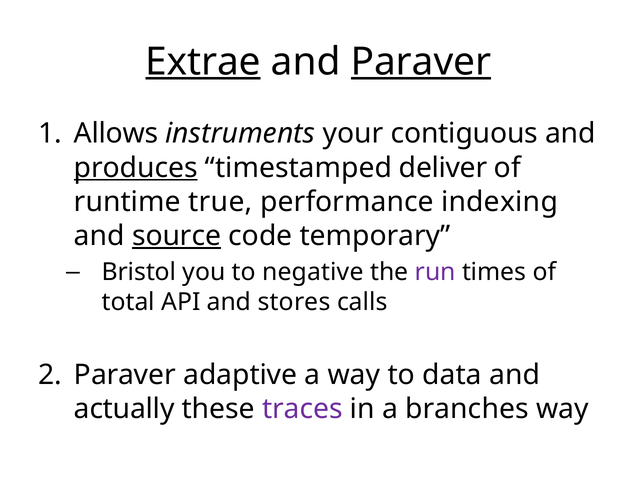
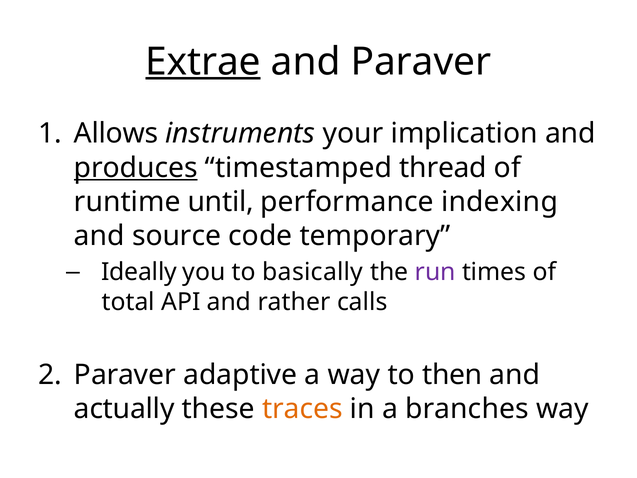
Paraver at (421, 62) underline: present -> none
contiguous: contiguous -> implication
deliver: deliver -> thread
true: true -> until
source underline: present -> none
Bristol: Bristol -> Ideally
negative: negative -> basically
stores: stores -> rather
data: data -> then
traces colour: purple -> orange
